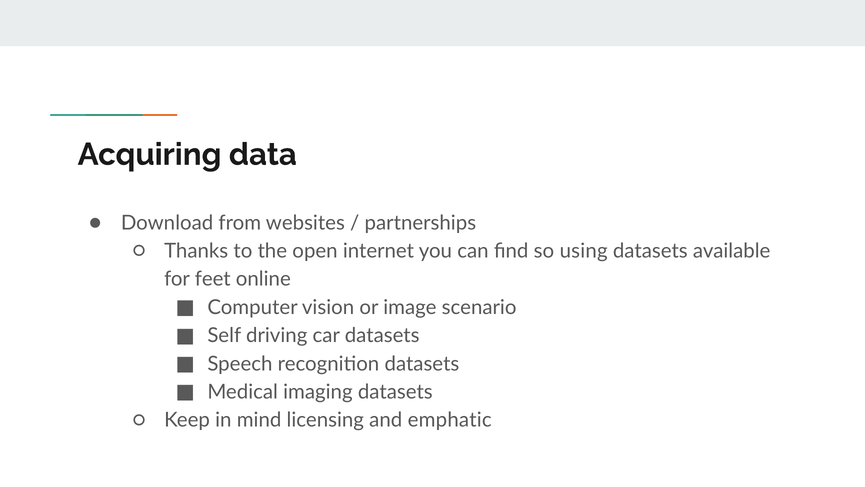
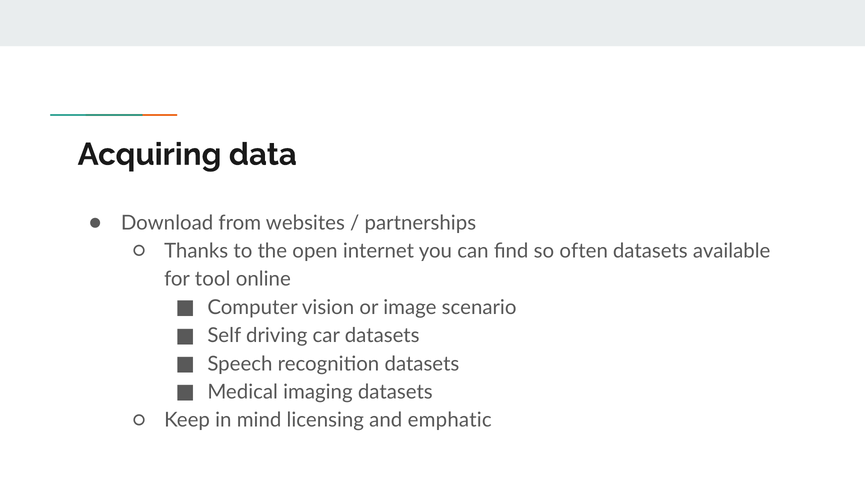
using: using -> often
feet: feet -> tool
